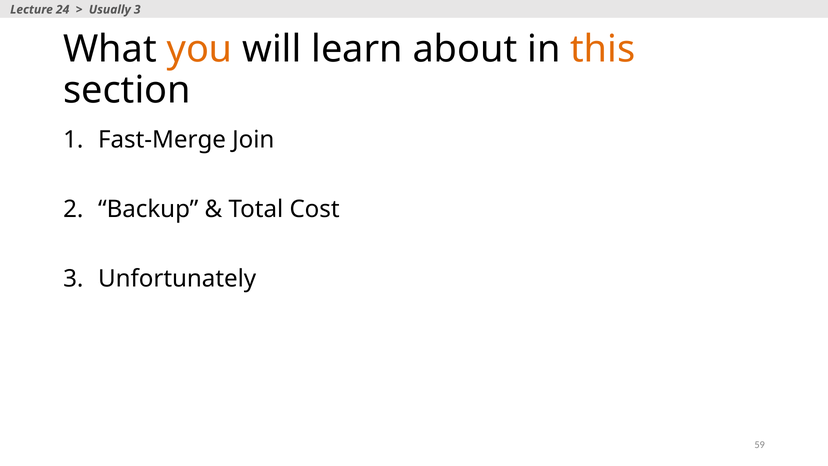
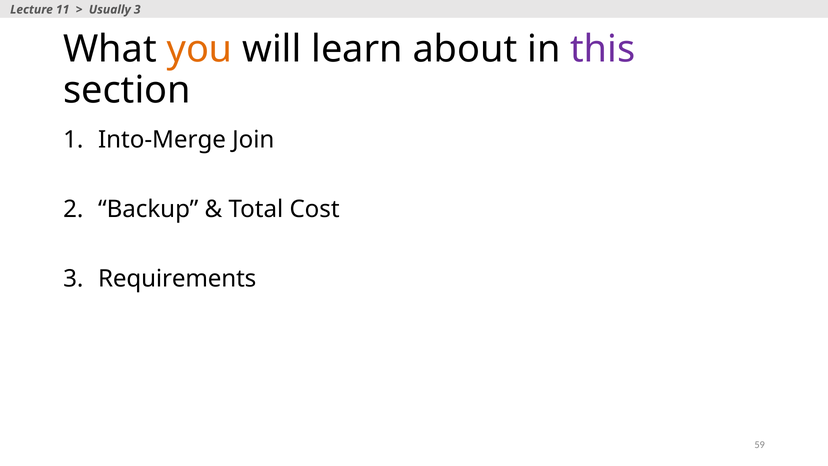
24: 24 -> 11
this colour: orange -> purple
Fast-Merge: Fast-Merge -> Into-Merge
Unfortunately: Unfortunately -> Requirements
